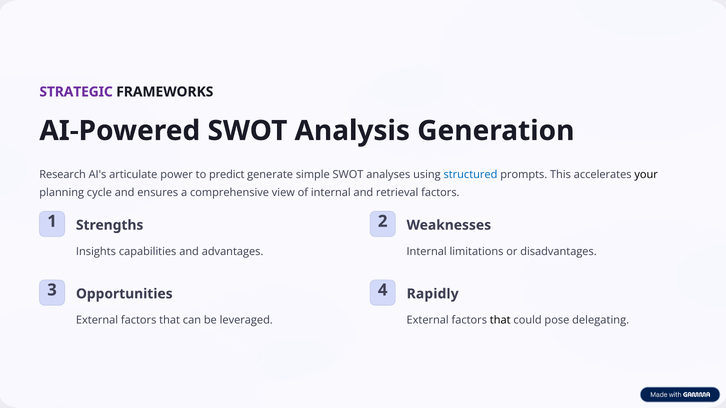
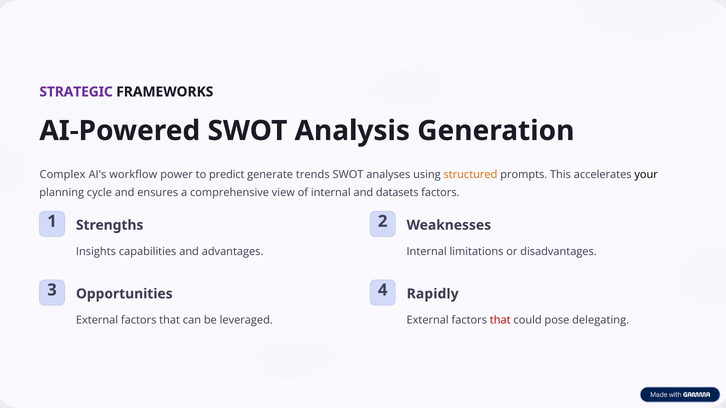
Research: Research -> Complex
articulate: articulate -> workflow
simple: simple -> trends
structured colour: blue -> orange
retrieval: retrieval -> datasets
that at (500, 321) colour: black -> red
